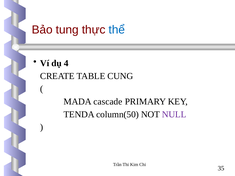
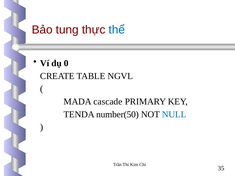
4: 4 -> 0
CUNG: CUNG -> NGVL
column(50: column(50 -> number(50
NULL colour: purple -> blue
